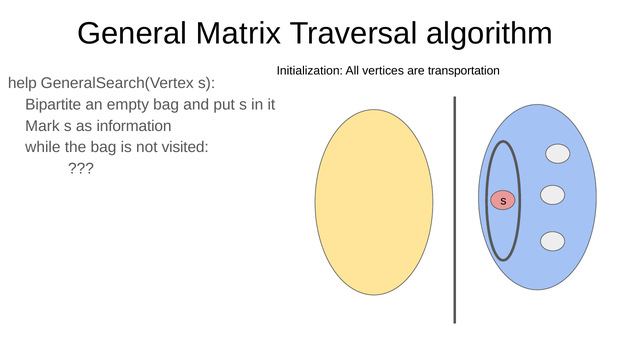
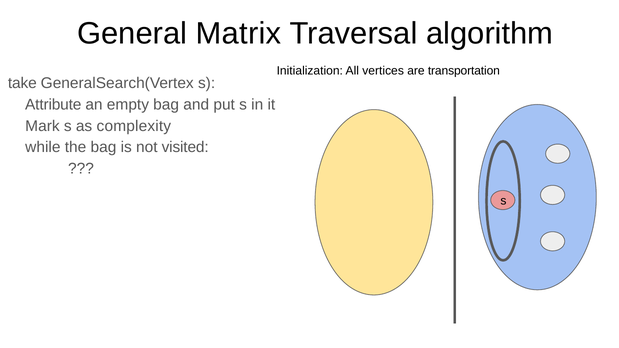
help: help -> take
Bipartite: Bipartite -> Attribute
information: information -> complexity
